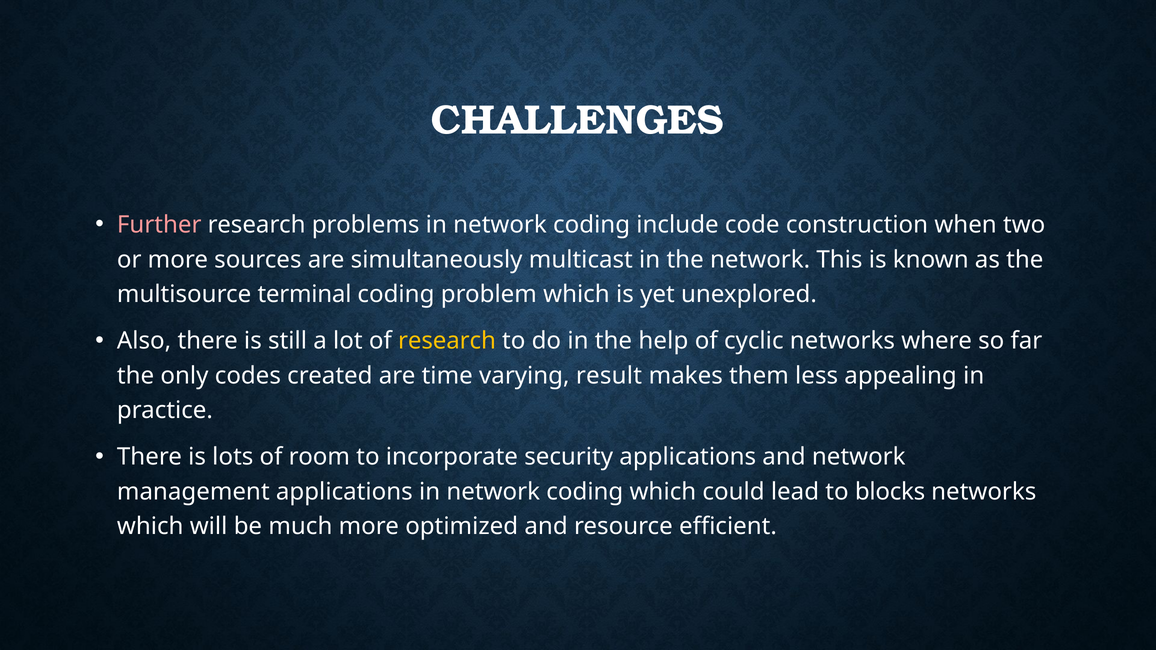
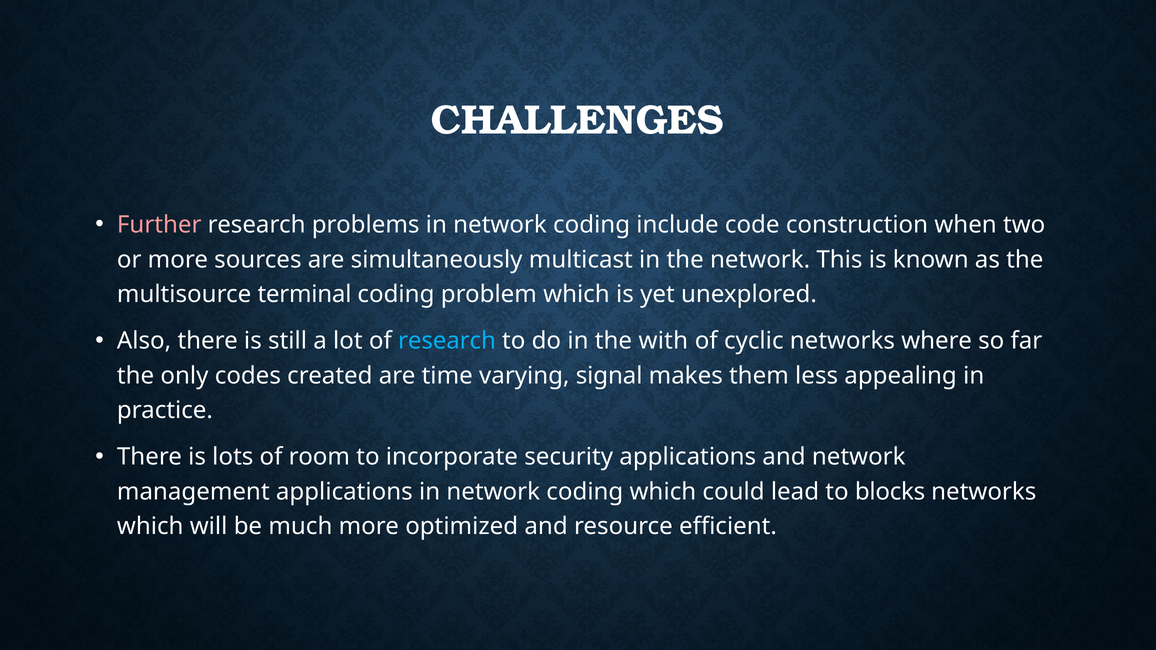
research at (447, 341) colour: yellow -> light blue
help: help -> with
result: result -> signal
